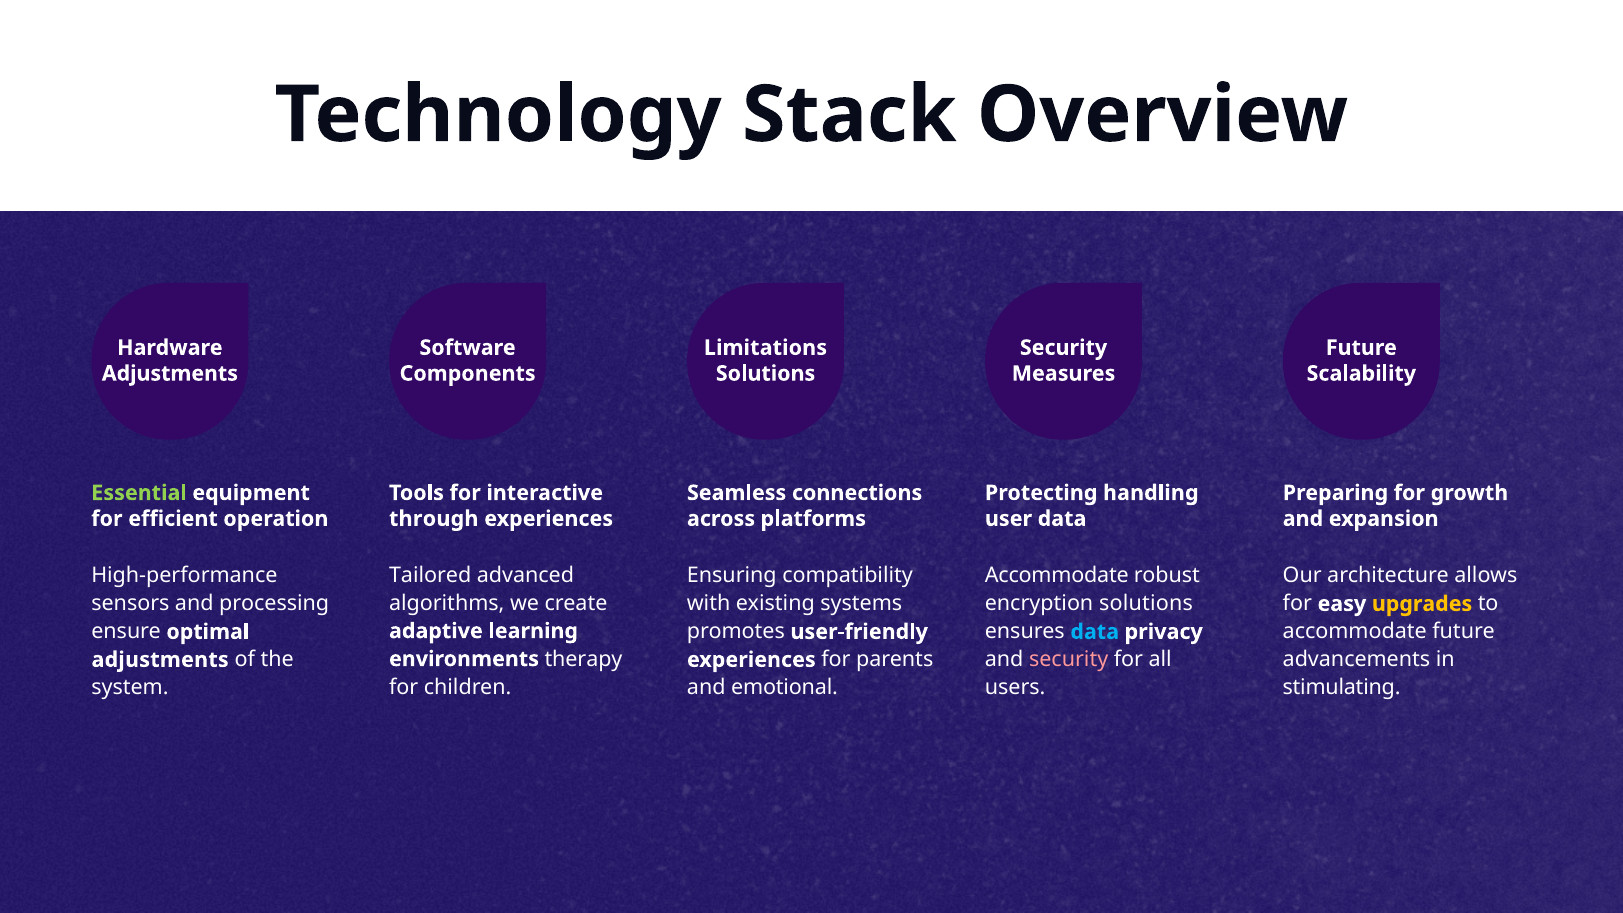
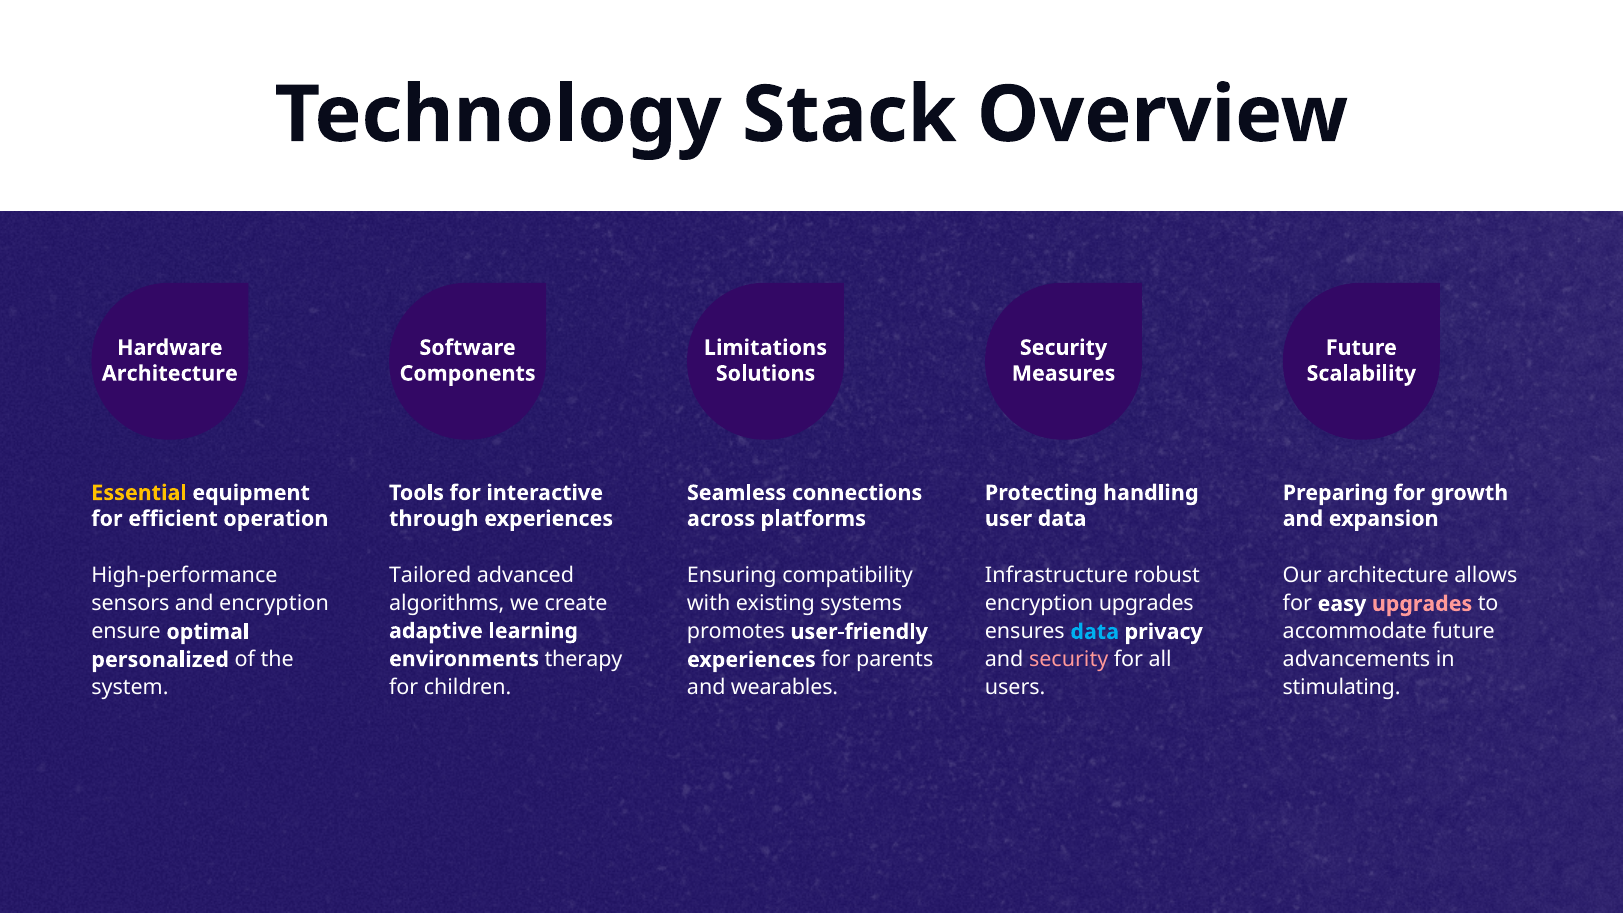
Adjustments at (170, 373): Adjustments -> Architecture
Essential colour: light green -> yellow
Accommodate at (1057, 576): Accommodate -> Infrastructure
and processing: processing -> encryption
encryption solutions: solutions -> upgrades
upgrades at (1422, 604) colour: yellow -> pink
adjustments at (160, 660): adjustments -> personalized
emotional: emotional -> wearables
